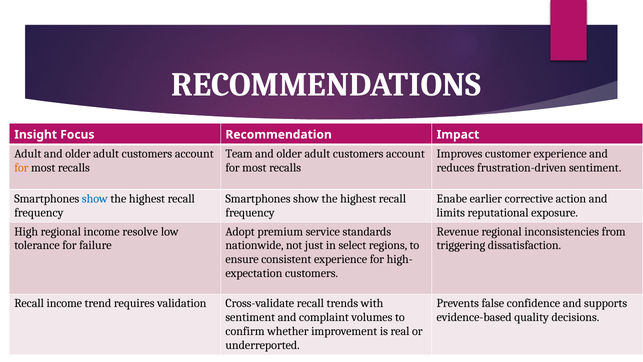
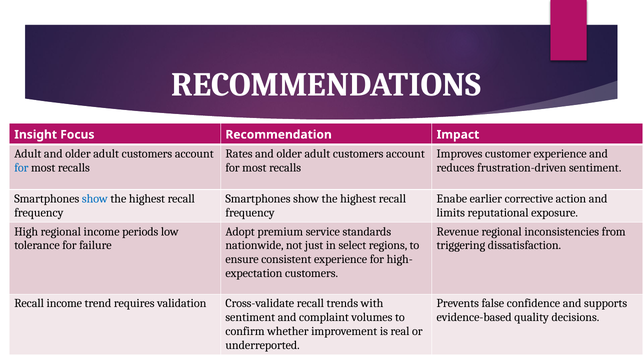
Team: Team -> Rates
for at (21, 168) colour: orange -> blue
resolve: resolve -> periods
